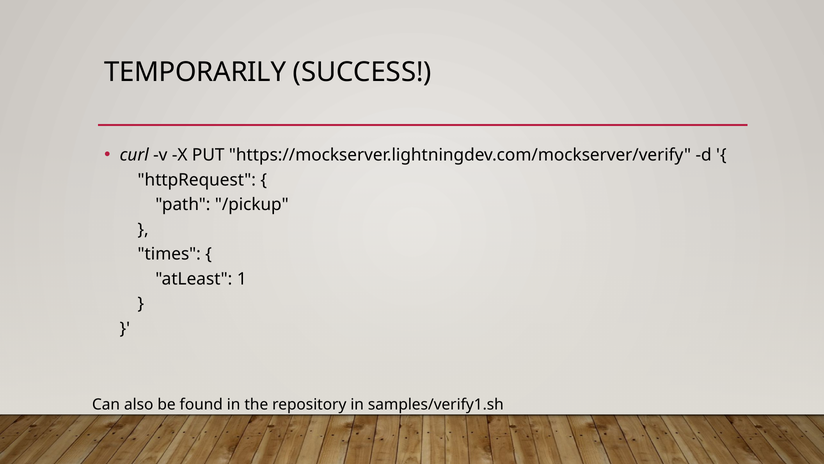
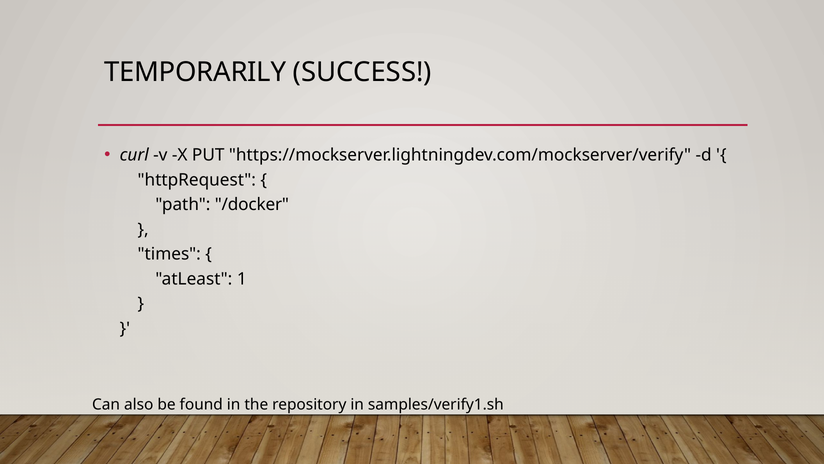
/pickup: /pickup -> /docker
